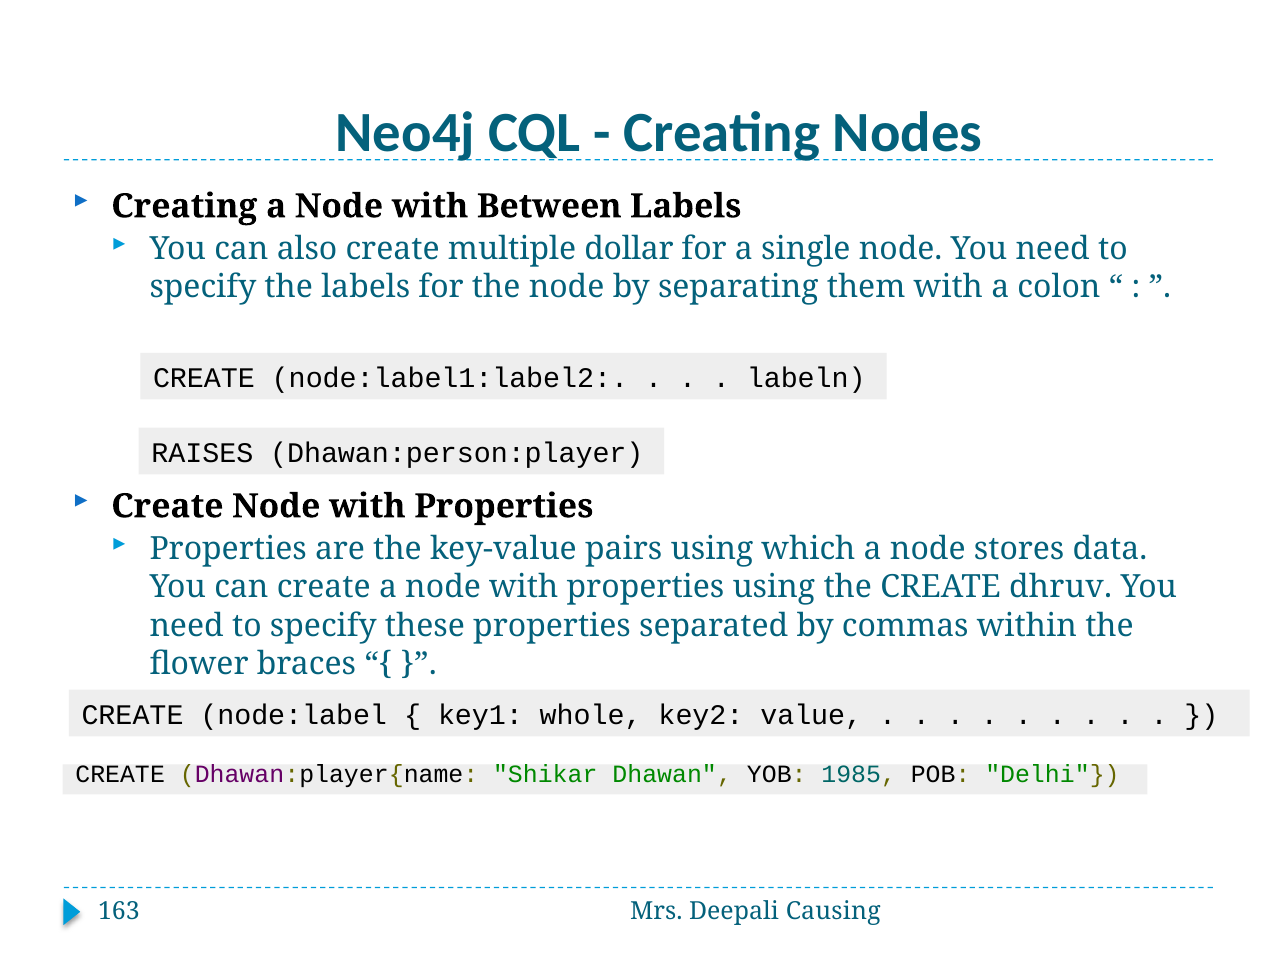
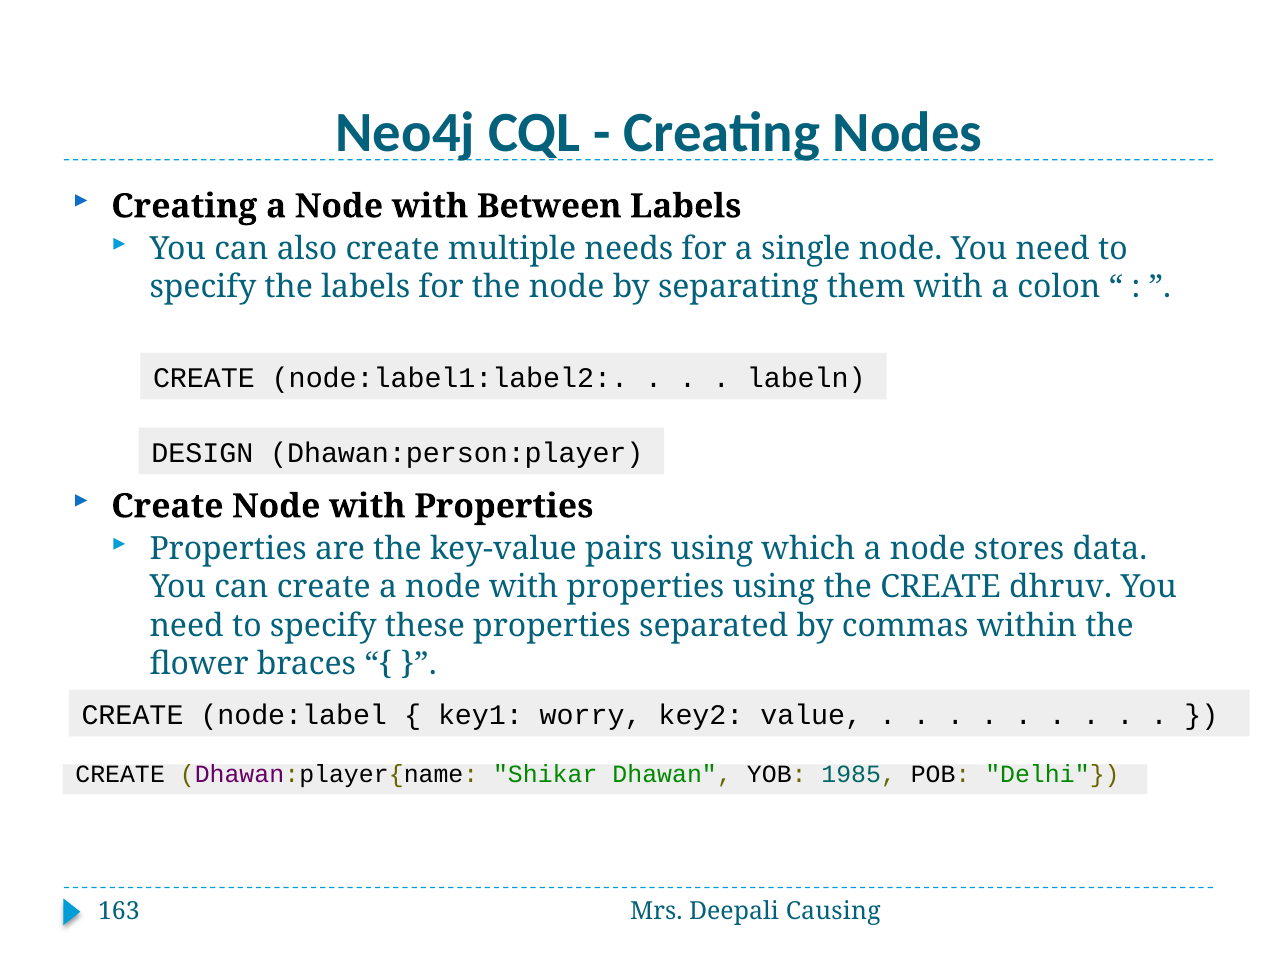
dollar: dollar -> needs
RAISES: RAISES -> DESIGN
whole: whole -> worry
